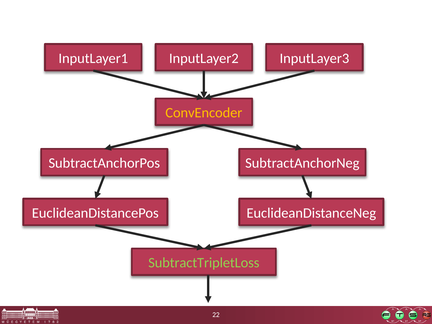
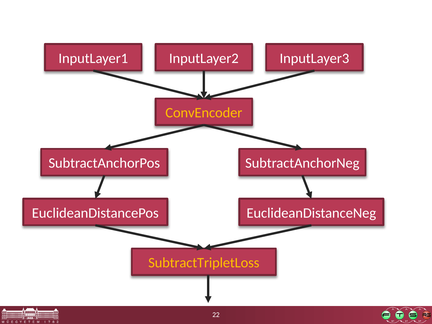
SubtractTripletLoss colour: light green -> yellow
